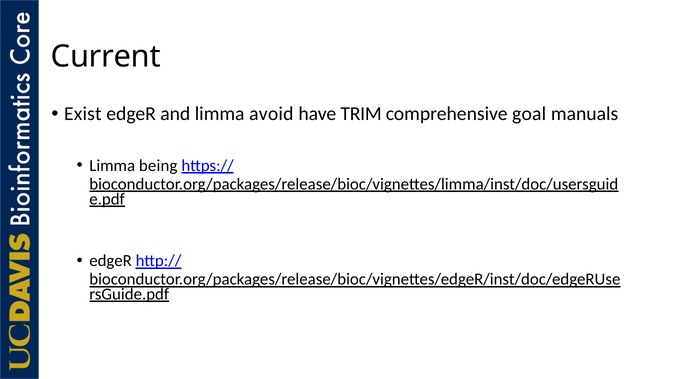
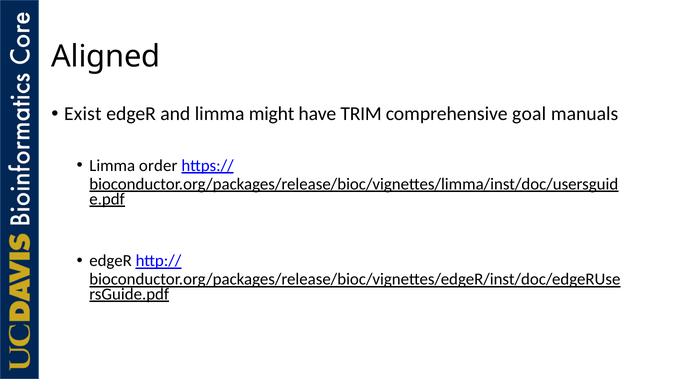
Current: Current -> Aligned
avoid: avoid -> might
being: being -> order
